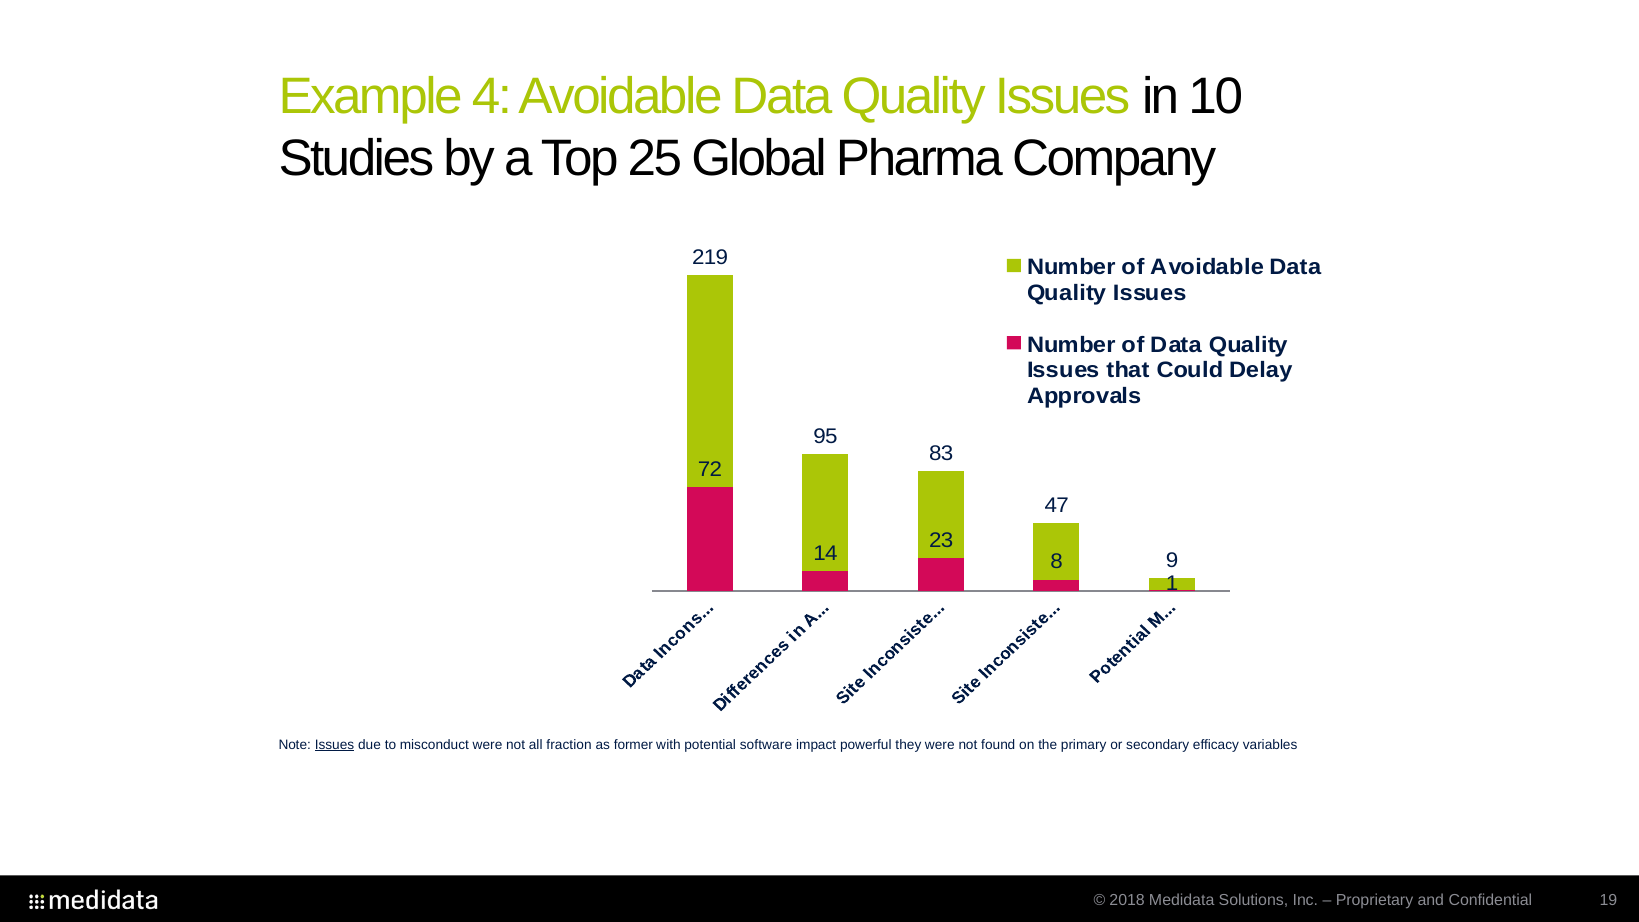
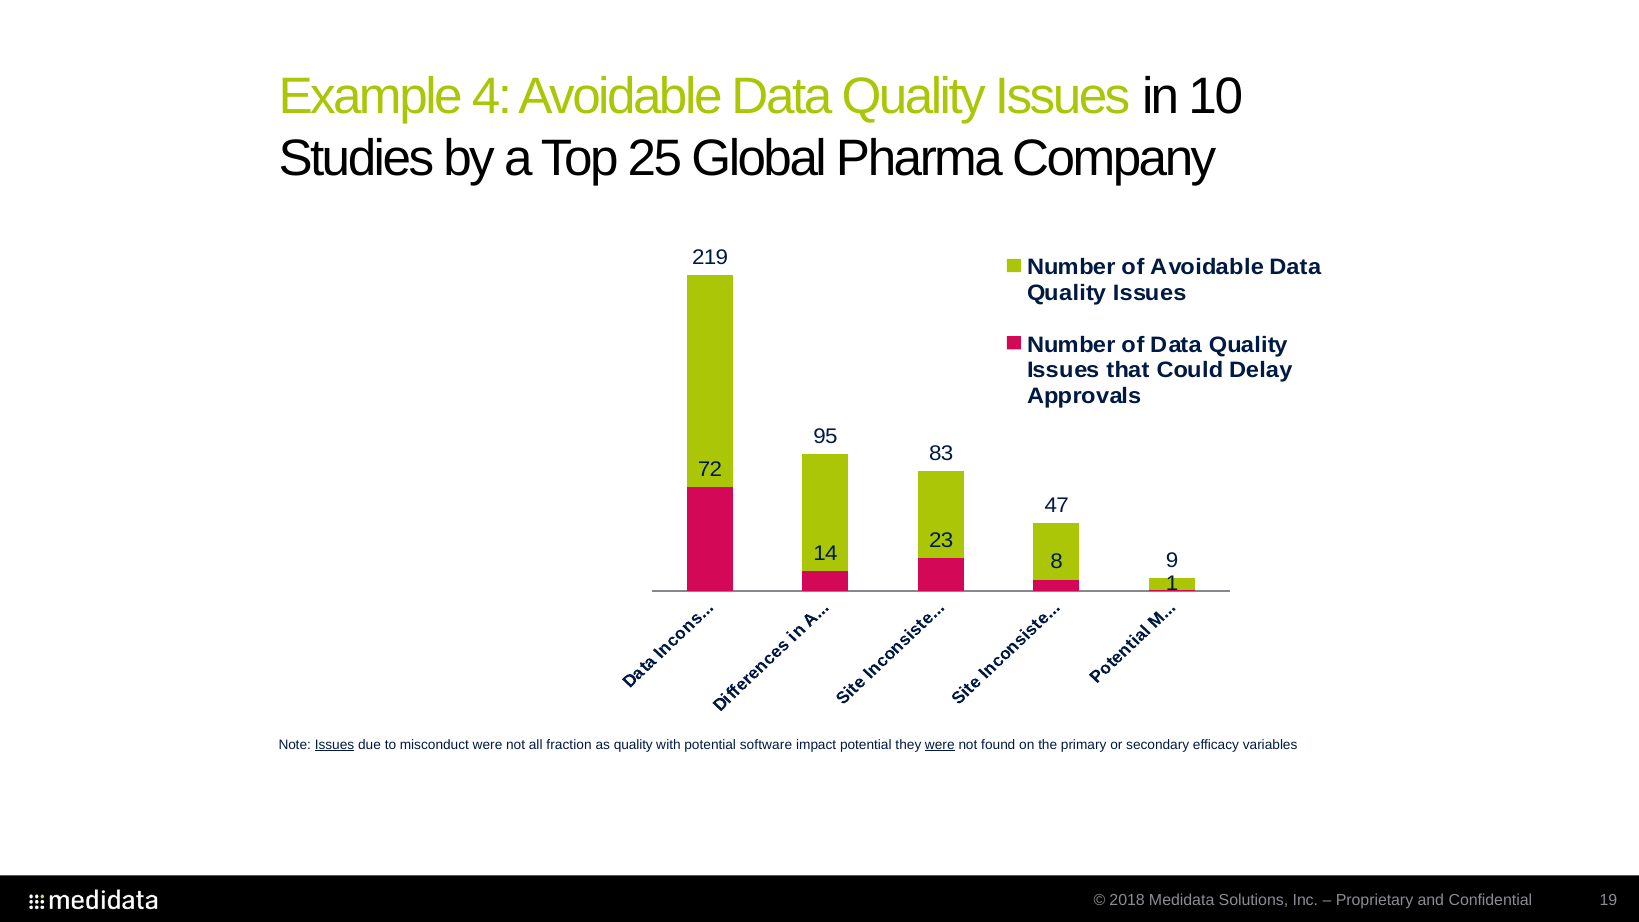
as former: former -> quality
impact powerful: powerful -> potential
were at (940, 745) underline: none -> present
